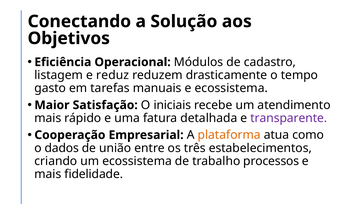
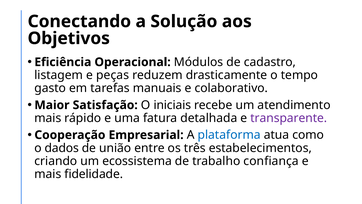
reduz: reduz -> peças
e ecossistema: ecossistema -> colaborativo
plataforma colour: orange -> blue
processos: processos -> confiança
